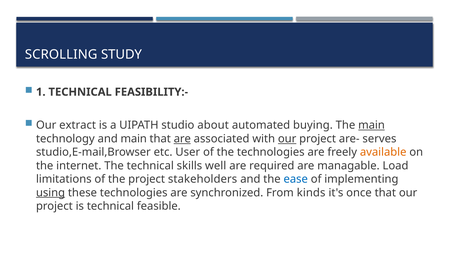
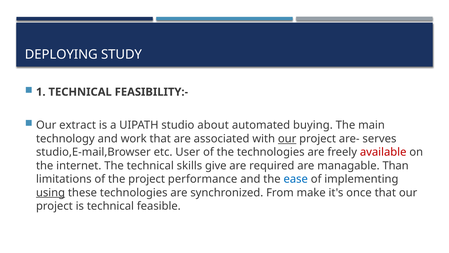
SCROLLING: SCROLLING -> DEPLOYING
main at (371, 125) underline: present -> none
and main: main -> work
are at (182, 138) underline: present -> none
available colour: orange -> red
well: well -> give
Load: Load -> Than
stakeholders: stakeholders -> performance
kinds: kinds -> make
